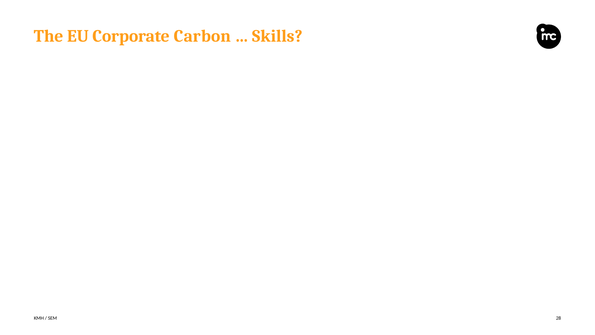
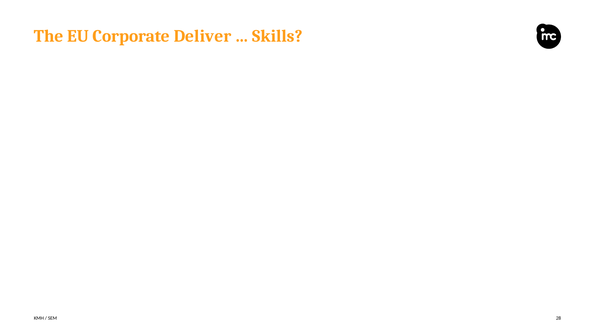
Carbon: Carbon -> Deliver
